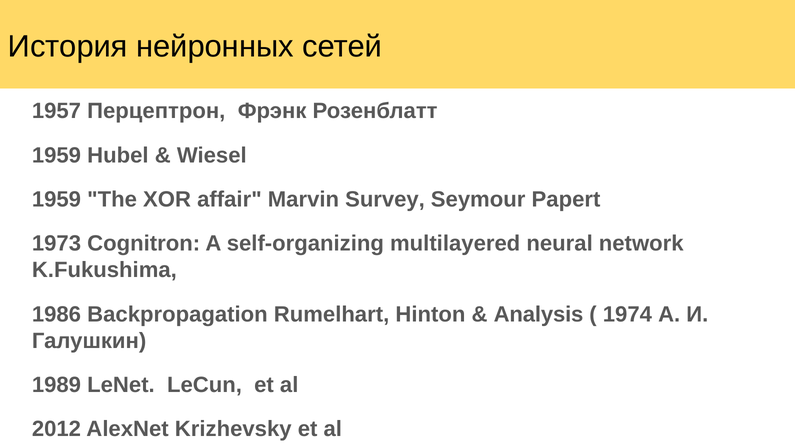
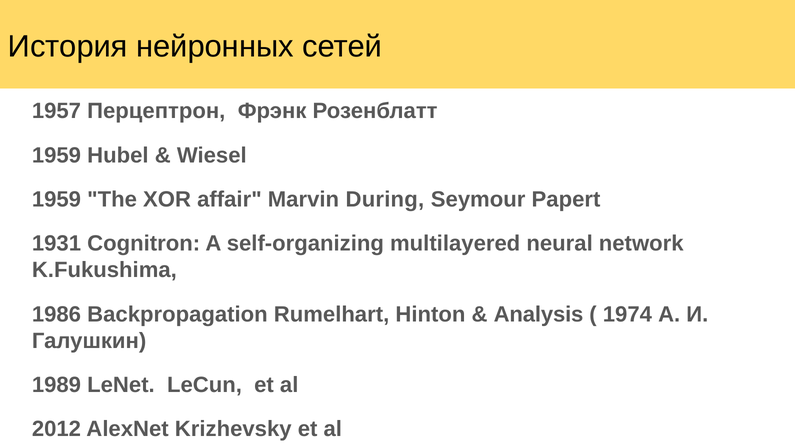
Survey: Survey -> During
1973: 1973 -> 1931
